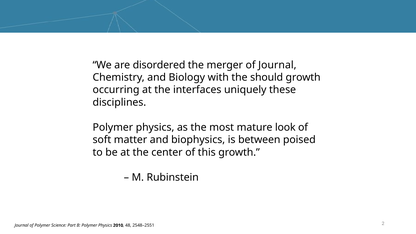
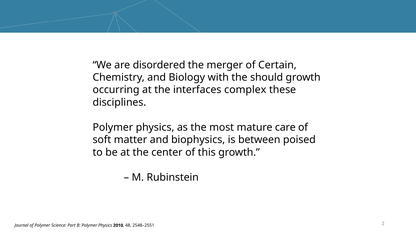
of Journal: Journal -> Certain
uniquely: uniquely -> complex
look: look -> care
